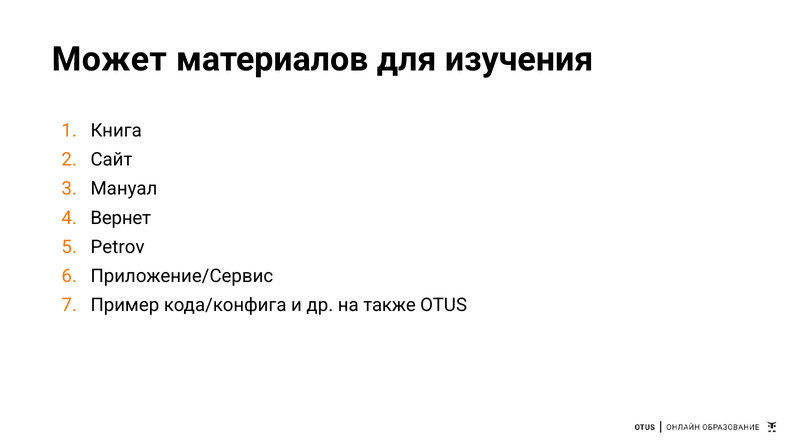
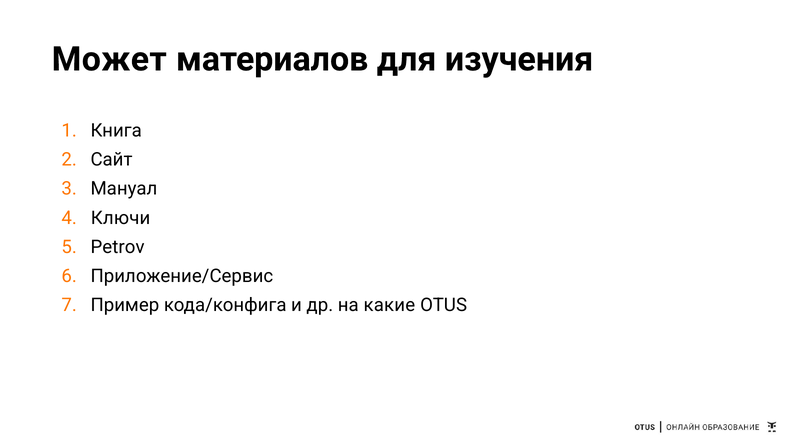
Вернет: Вернет -> Ключи
также: также -> какие
